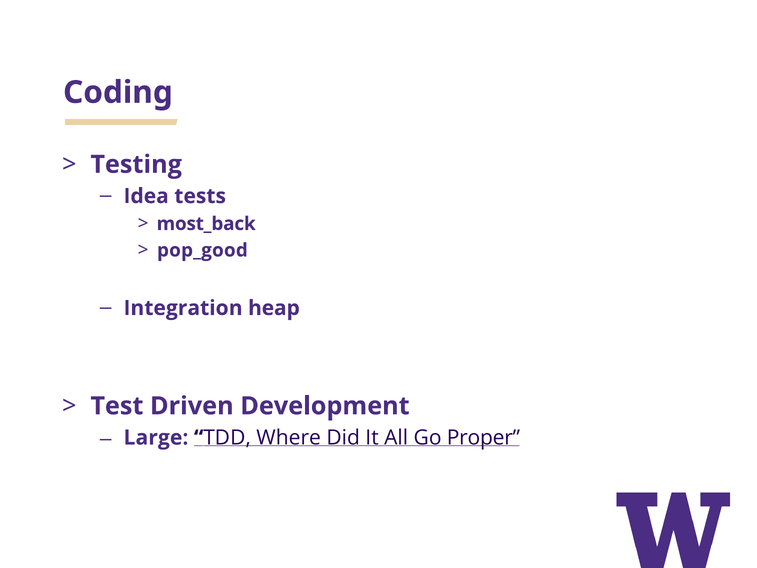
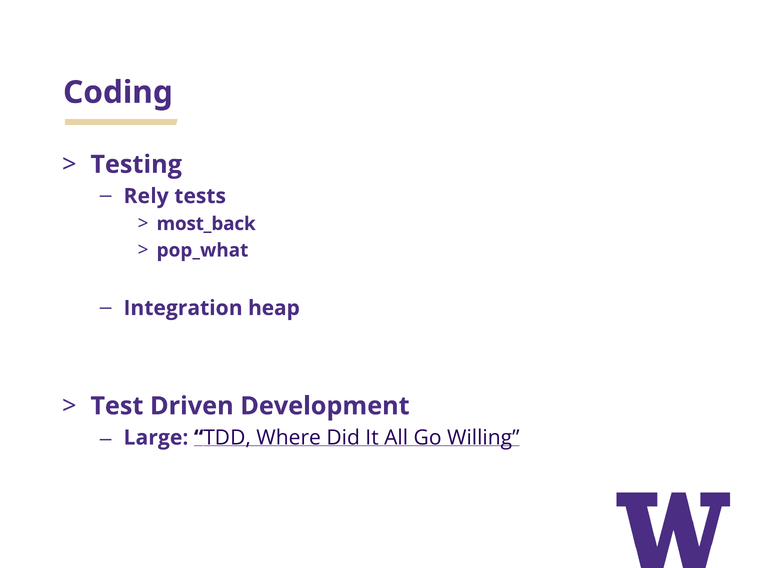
Idea: Idea -> Rely
pop_good: pop_good -> pop_what
Proper: Proper -> Willing
